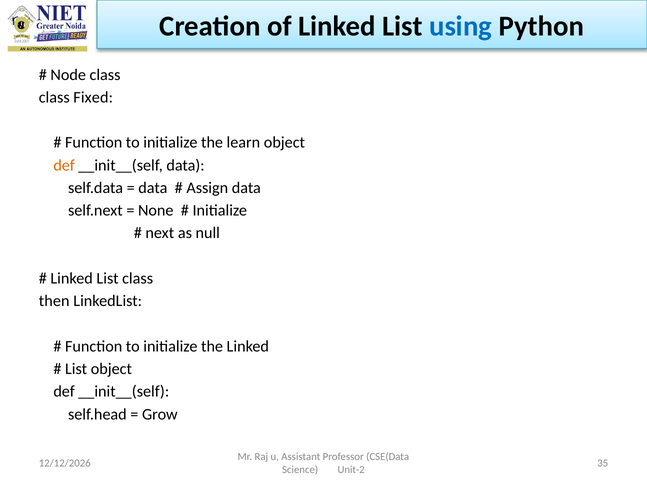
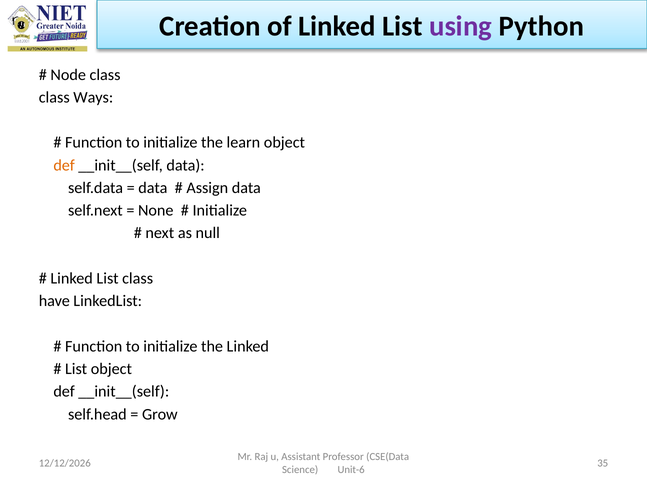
using colour: blue -> purple
Fixed: Fixed -> Ways
then: then -> have
Unit-2: Unit-2 -> Unit-6
